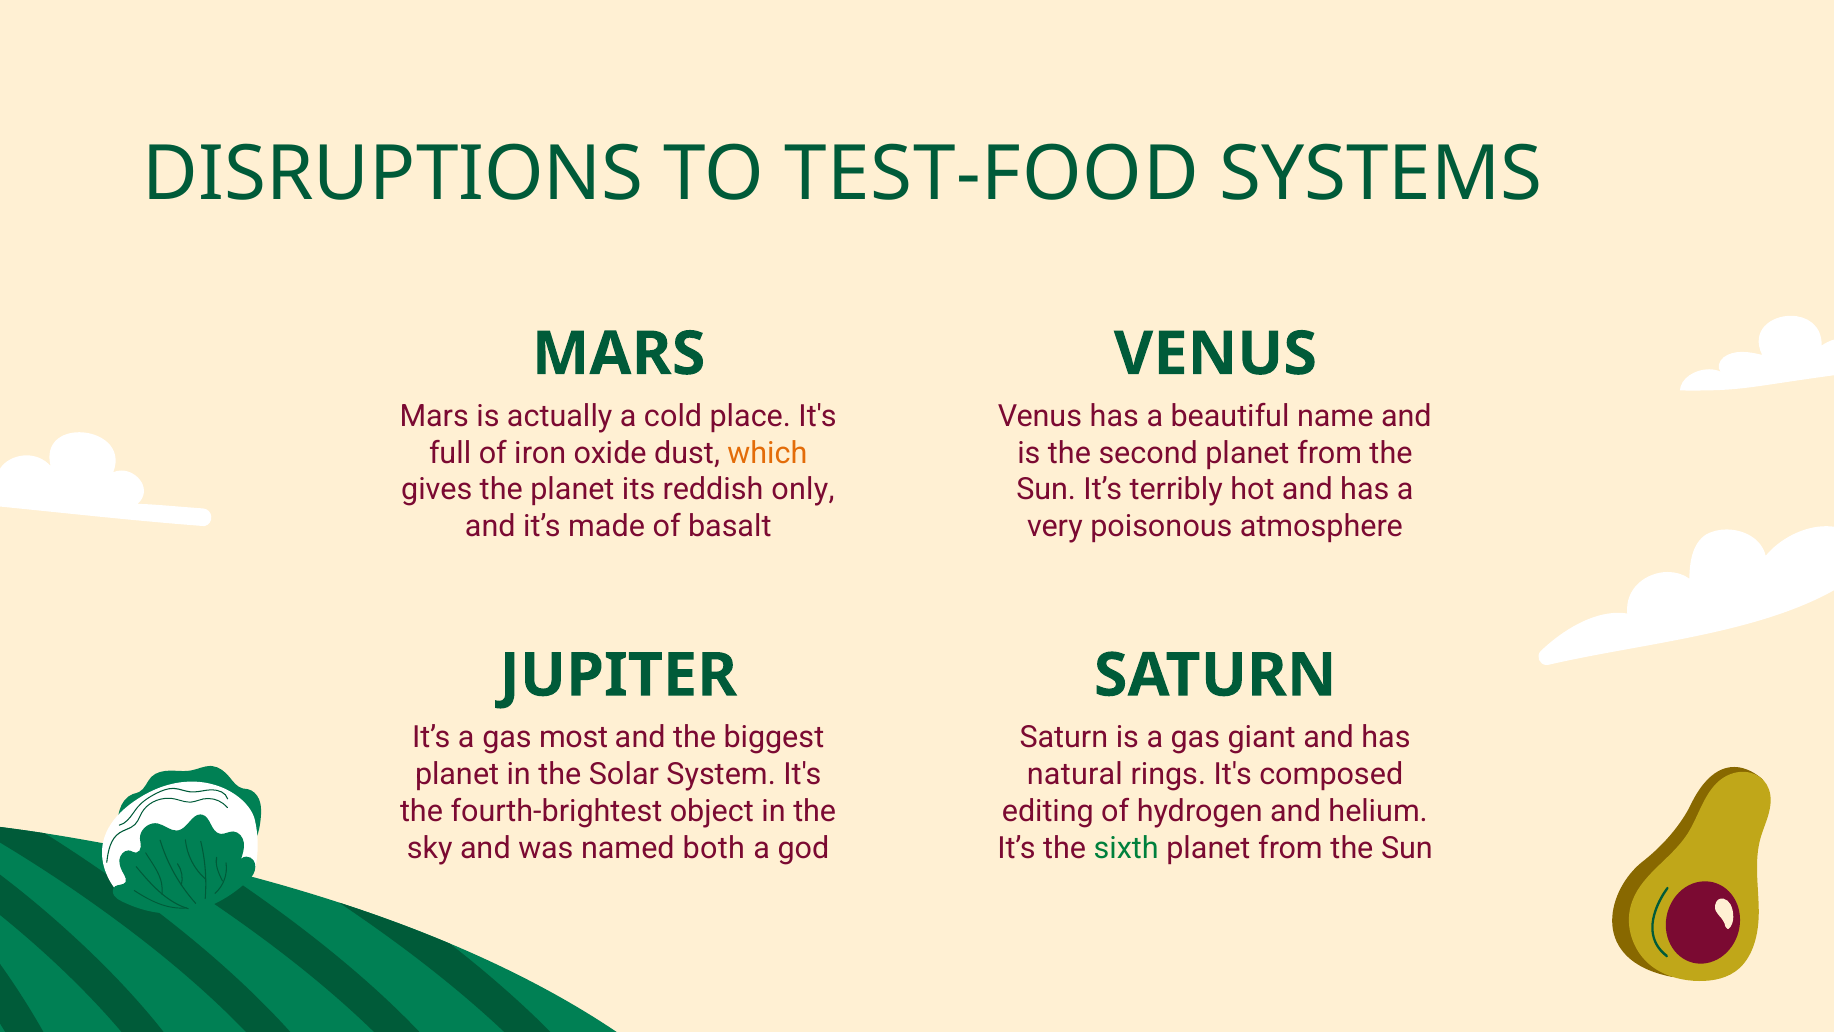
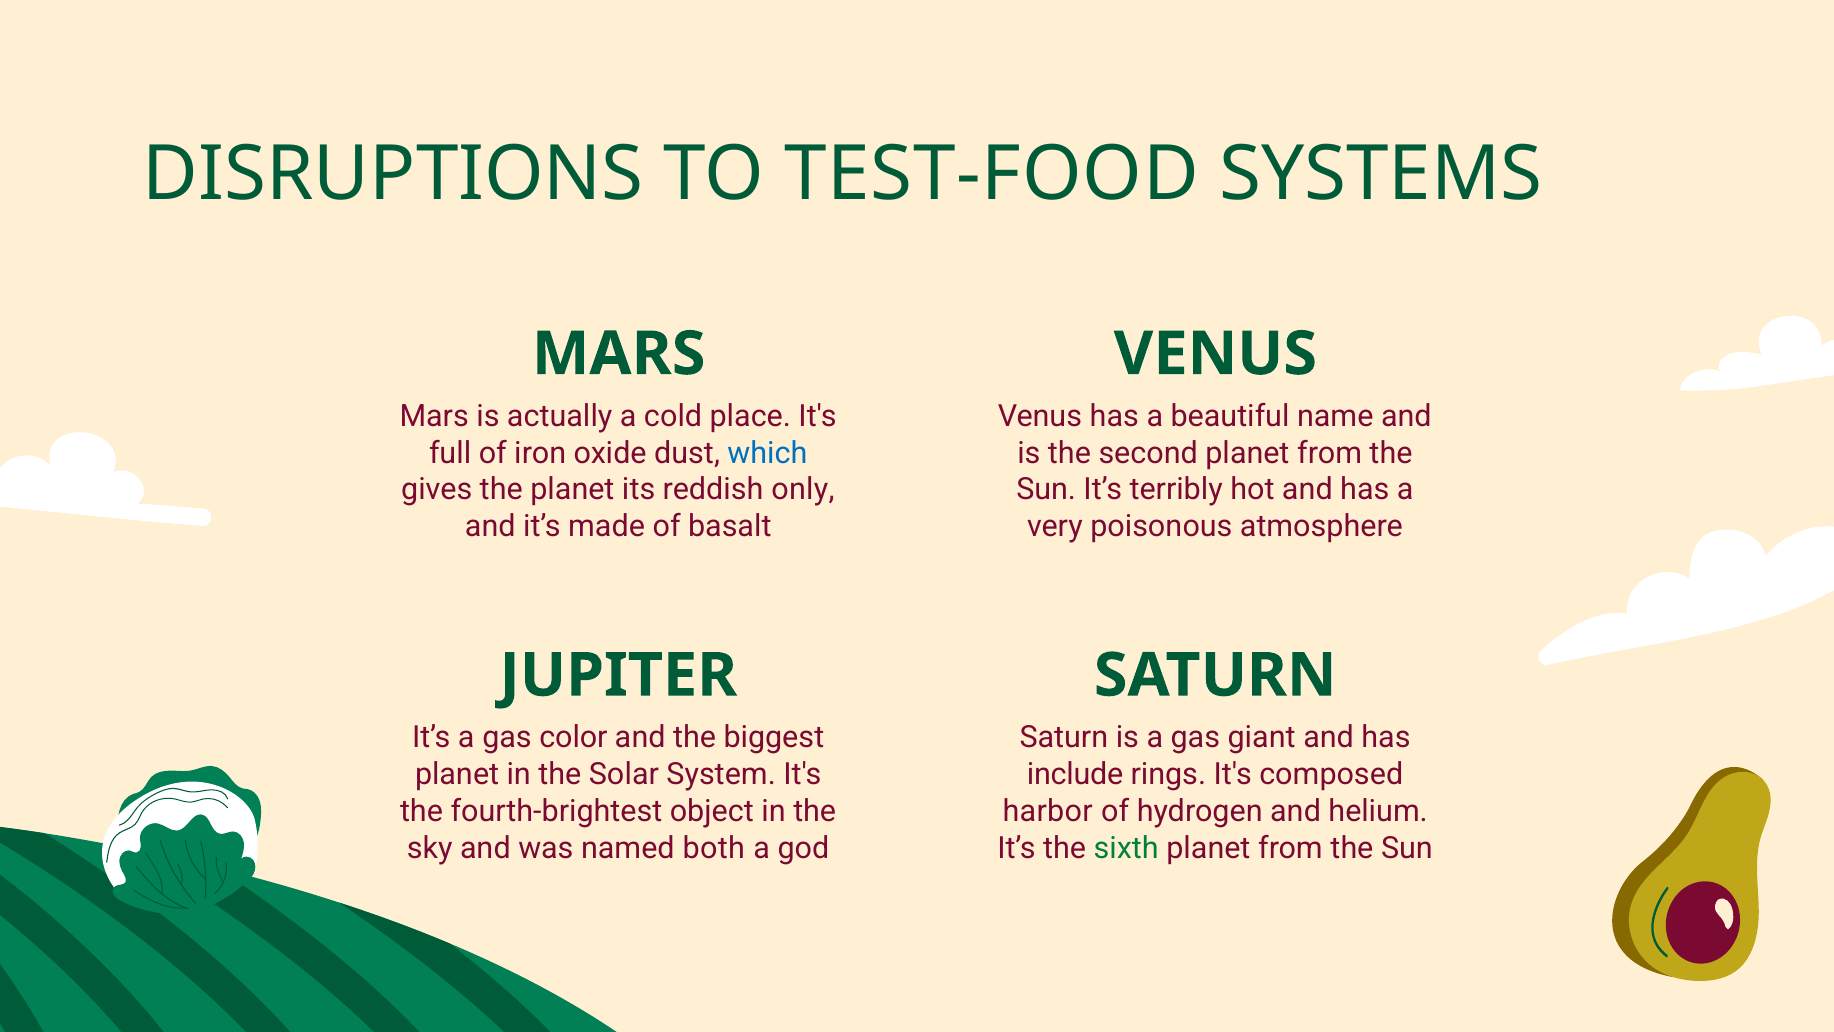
which colour: orange -> blue
most: most -> color
natural: natural -> include
editing: editing -> harbor
